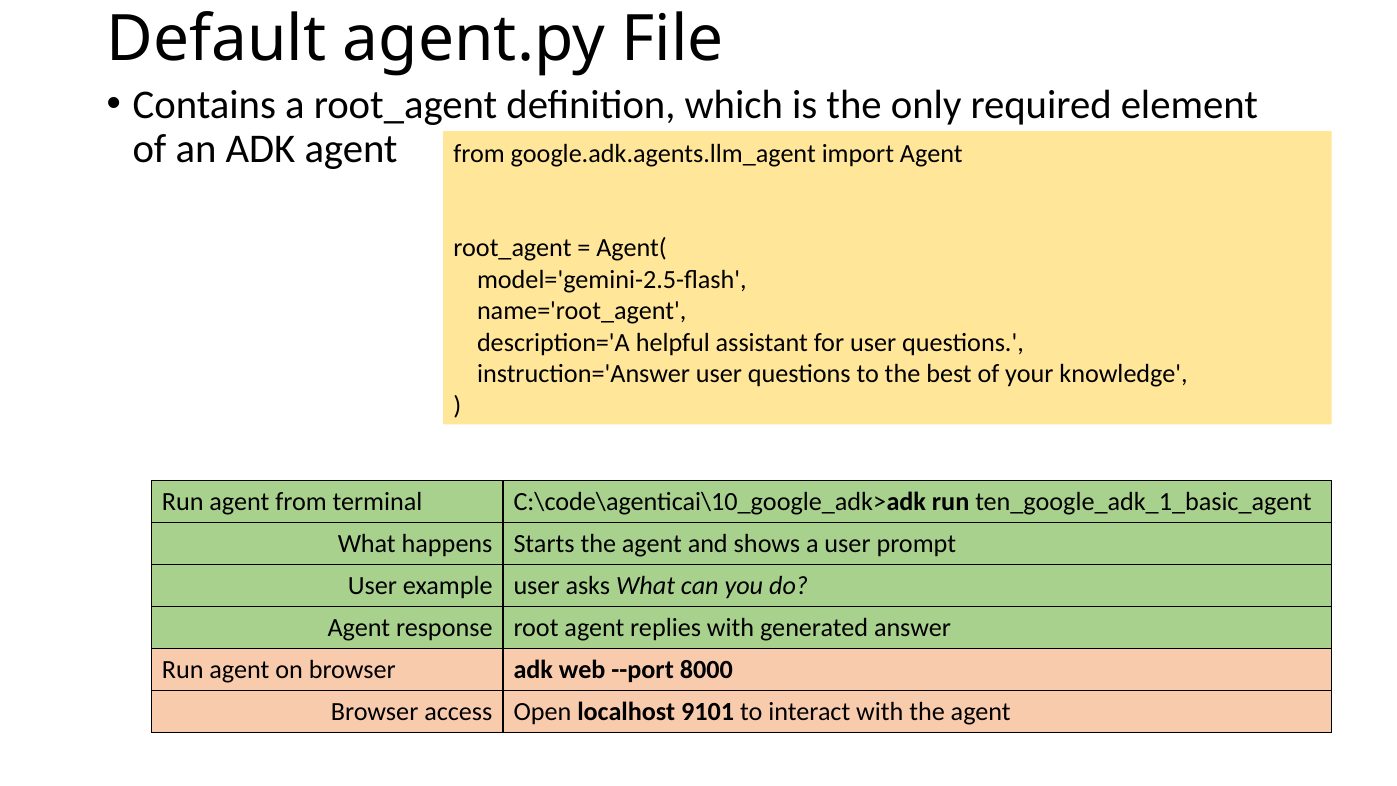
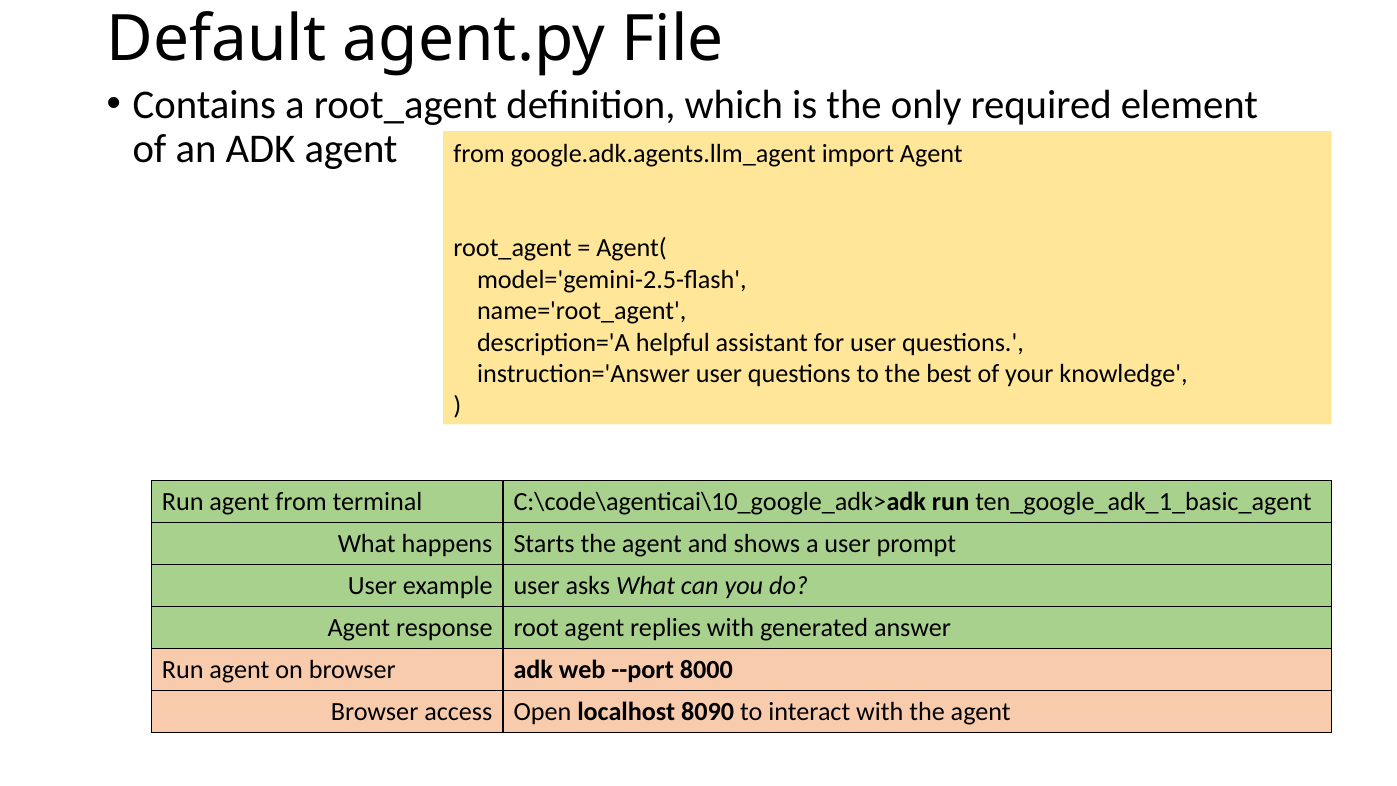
9101: 9101 -> 8090
